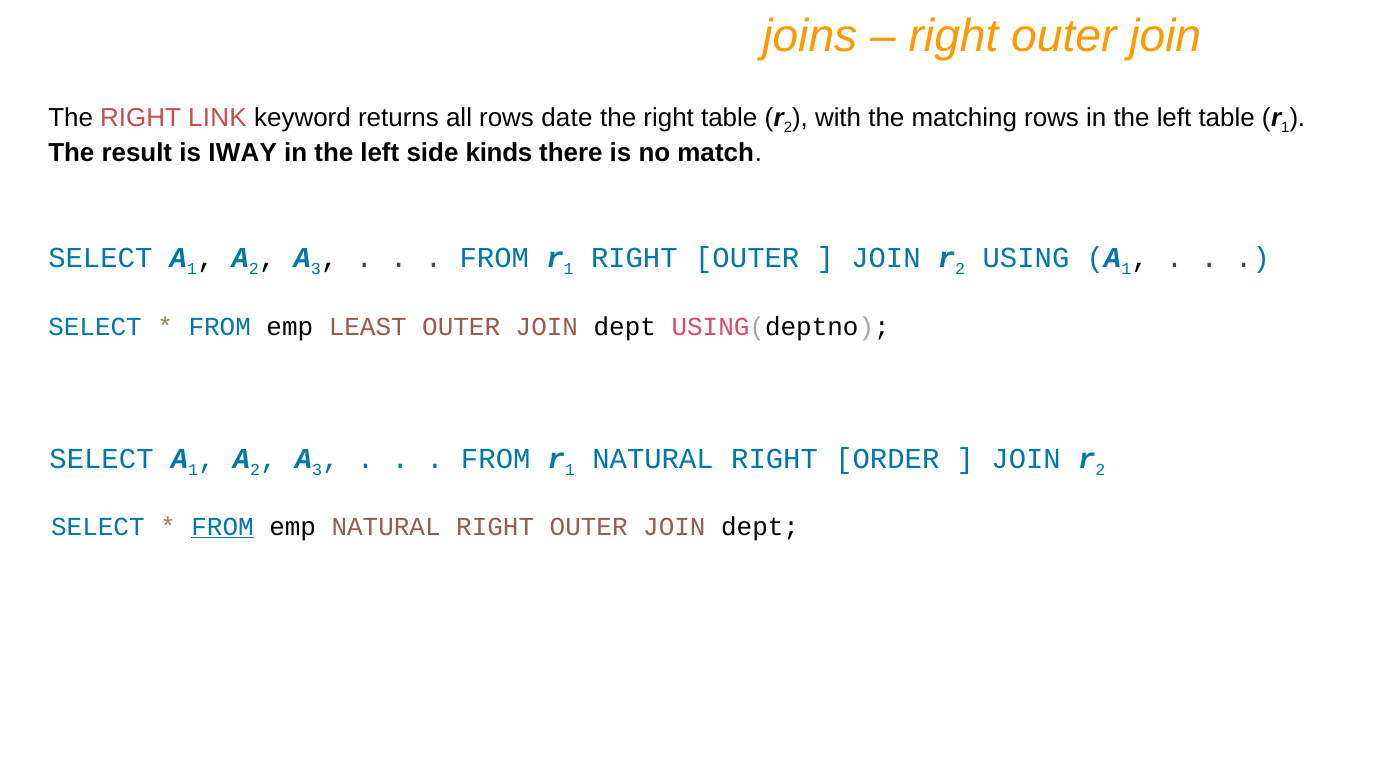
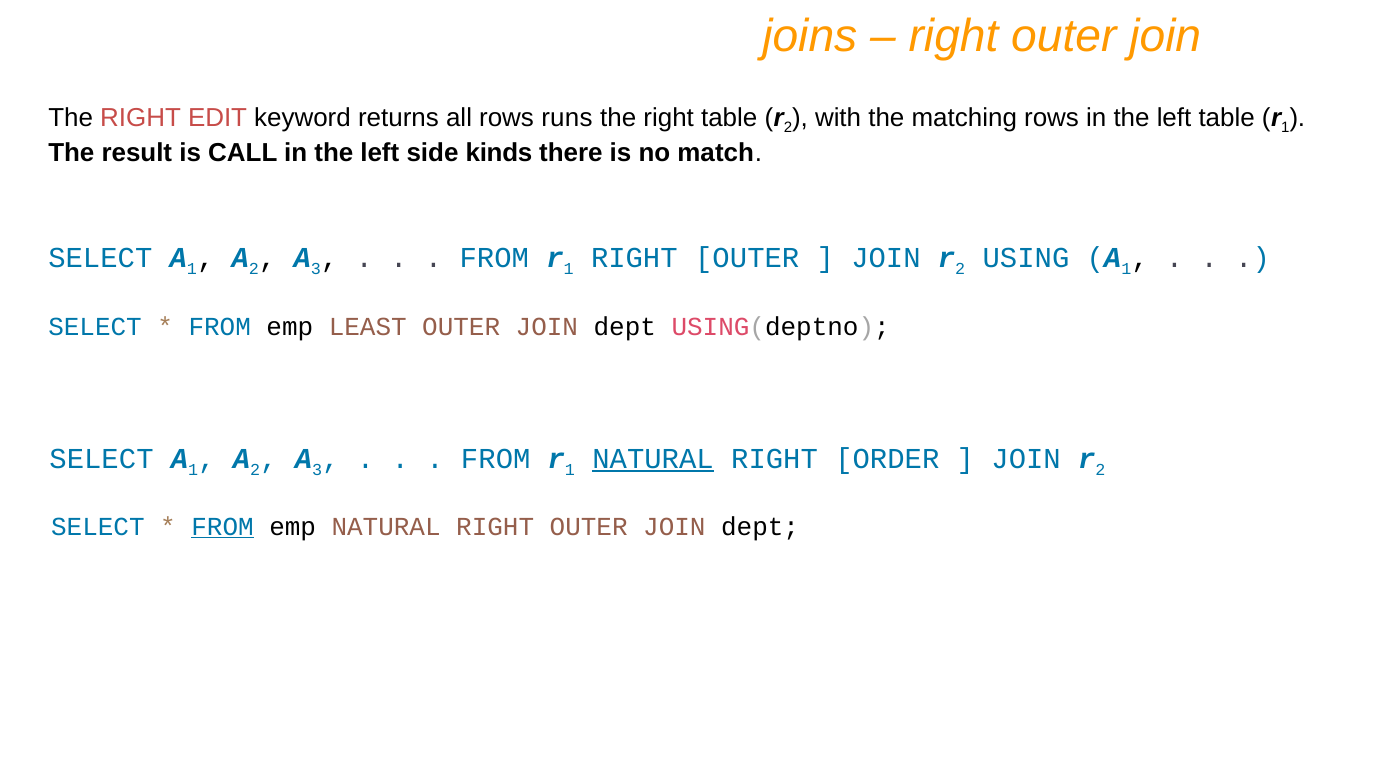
LINK: LINK -> EDIT
date: date -> runs
IWAY: IWAY -> CALL
NATURAL at (653, 459) underline: none -> present
